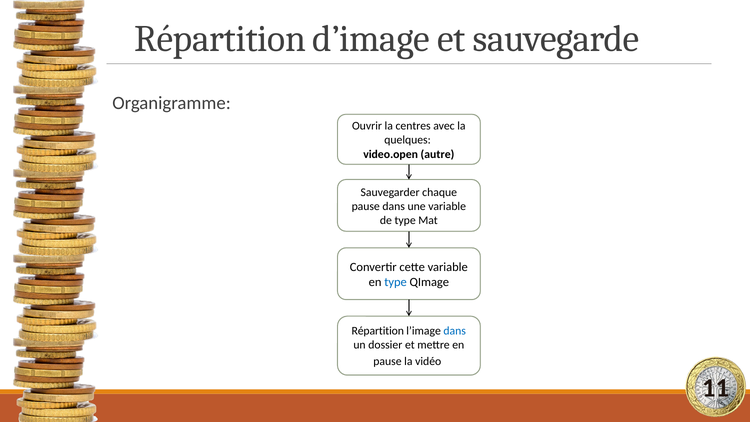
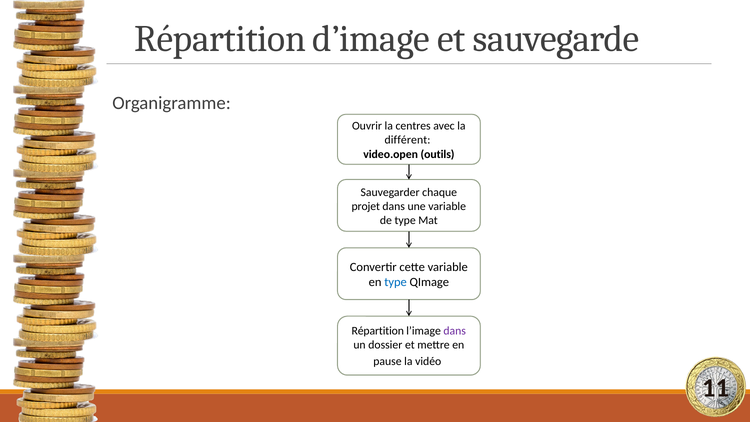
quelques: quelques -> différent
autre: autre -> outils
pause at (366, 206): pause -> projet
dans at (455, 331) colour: blue -> purple
